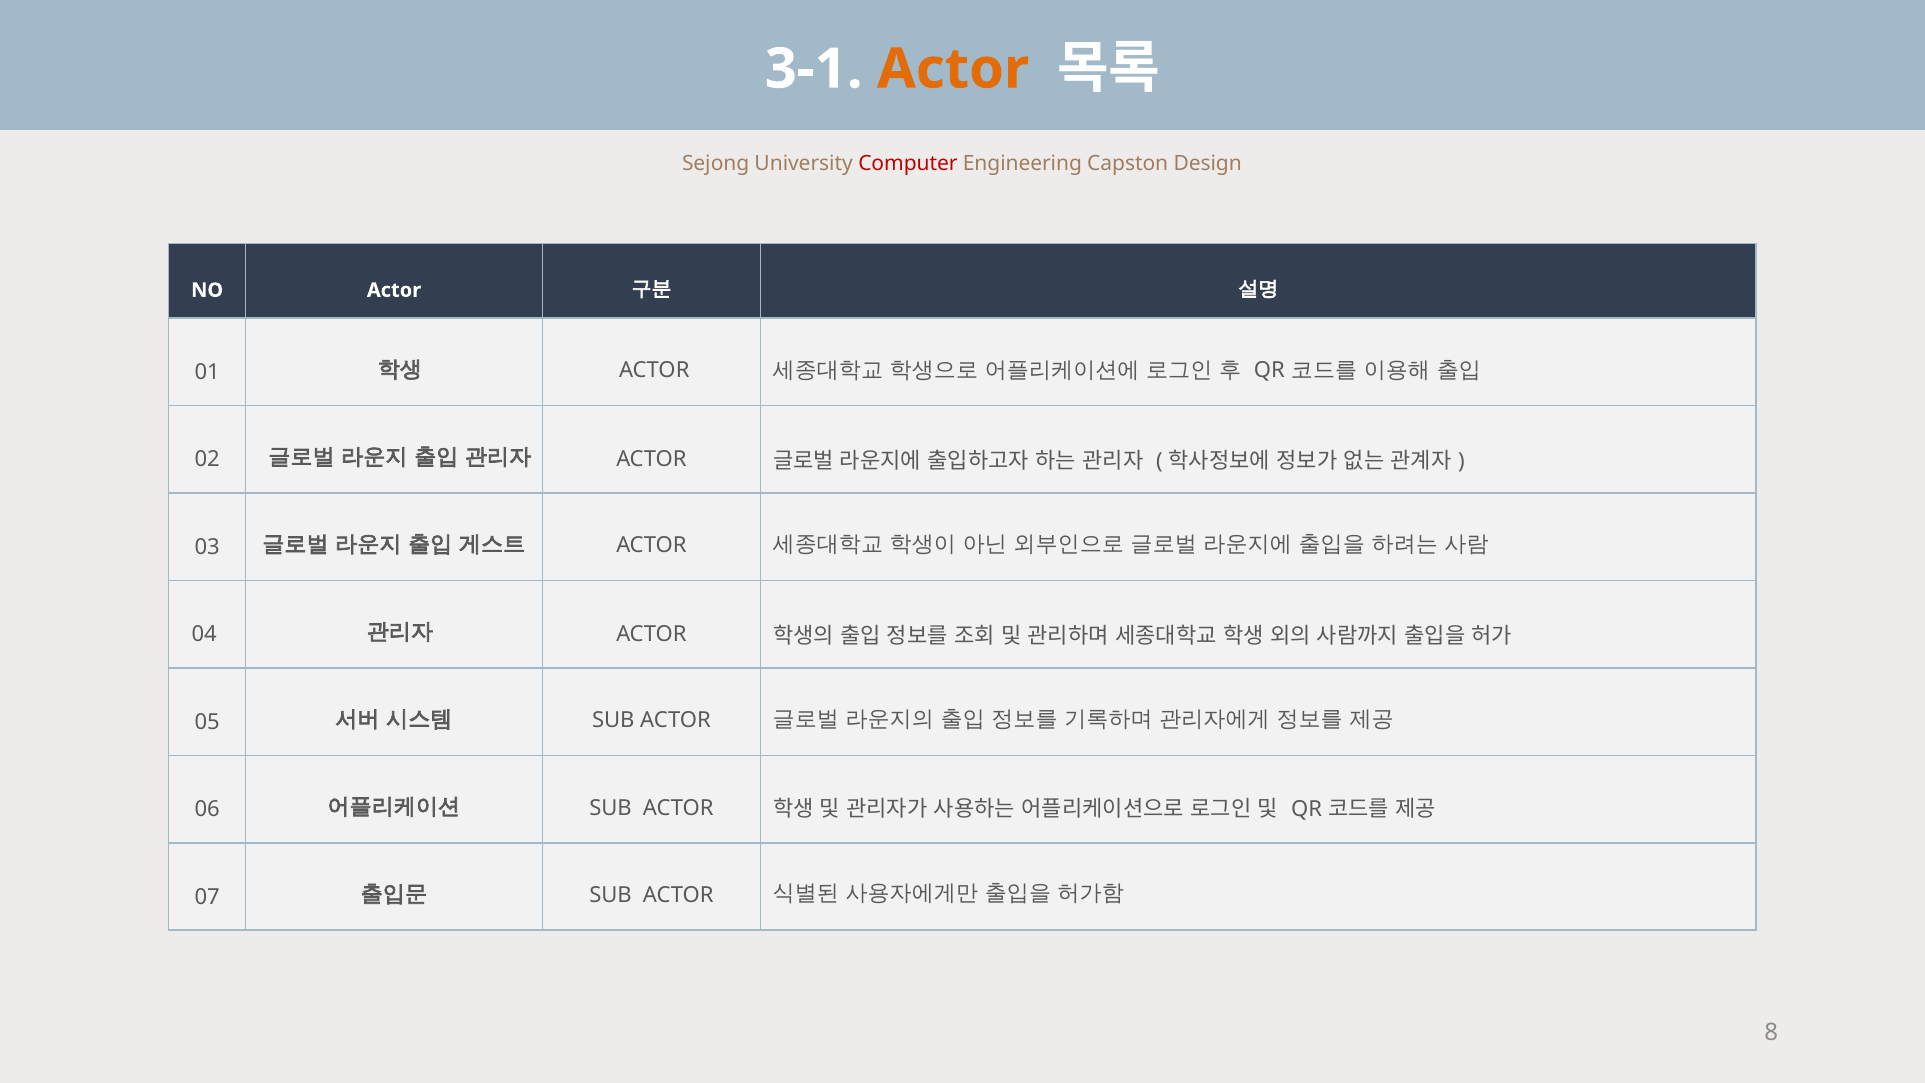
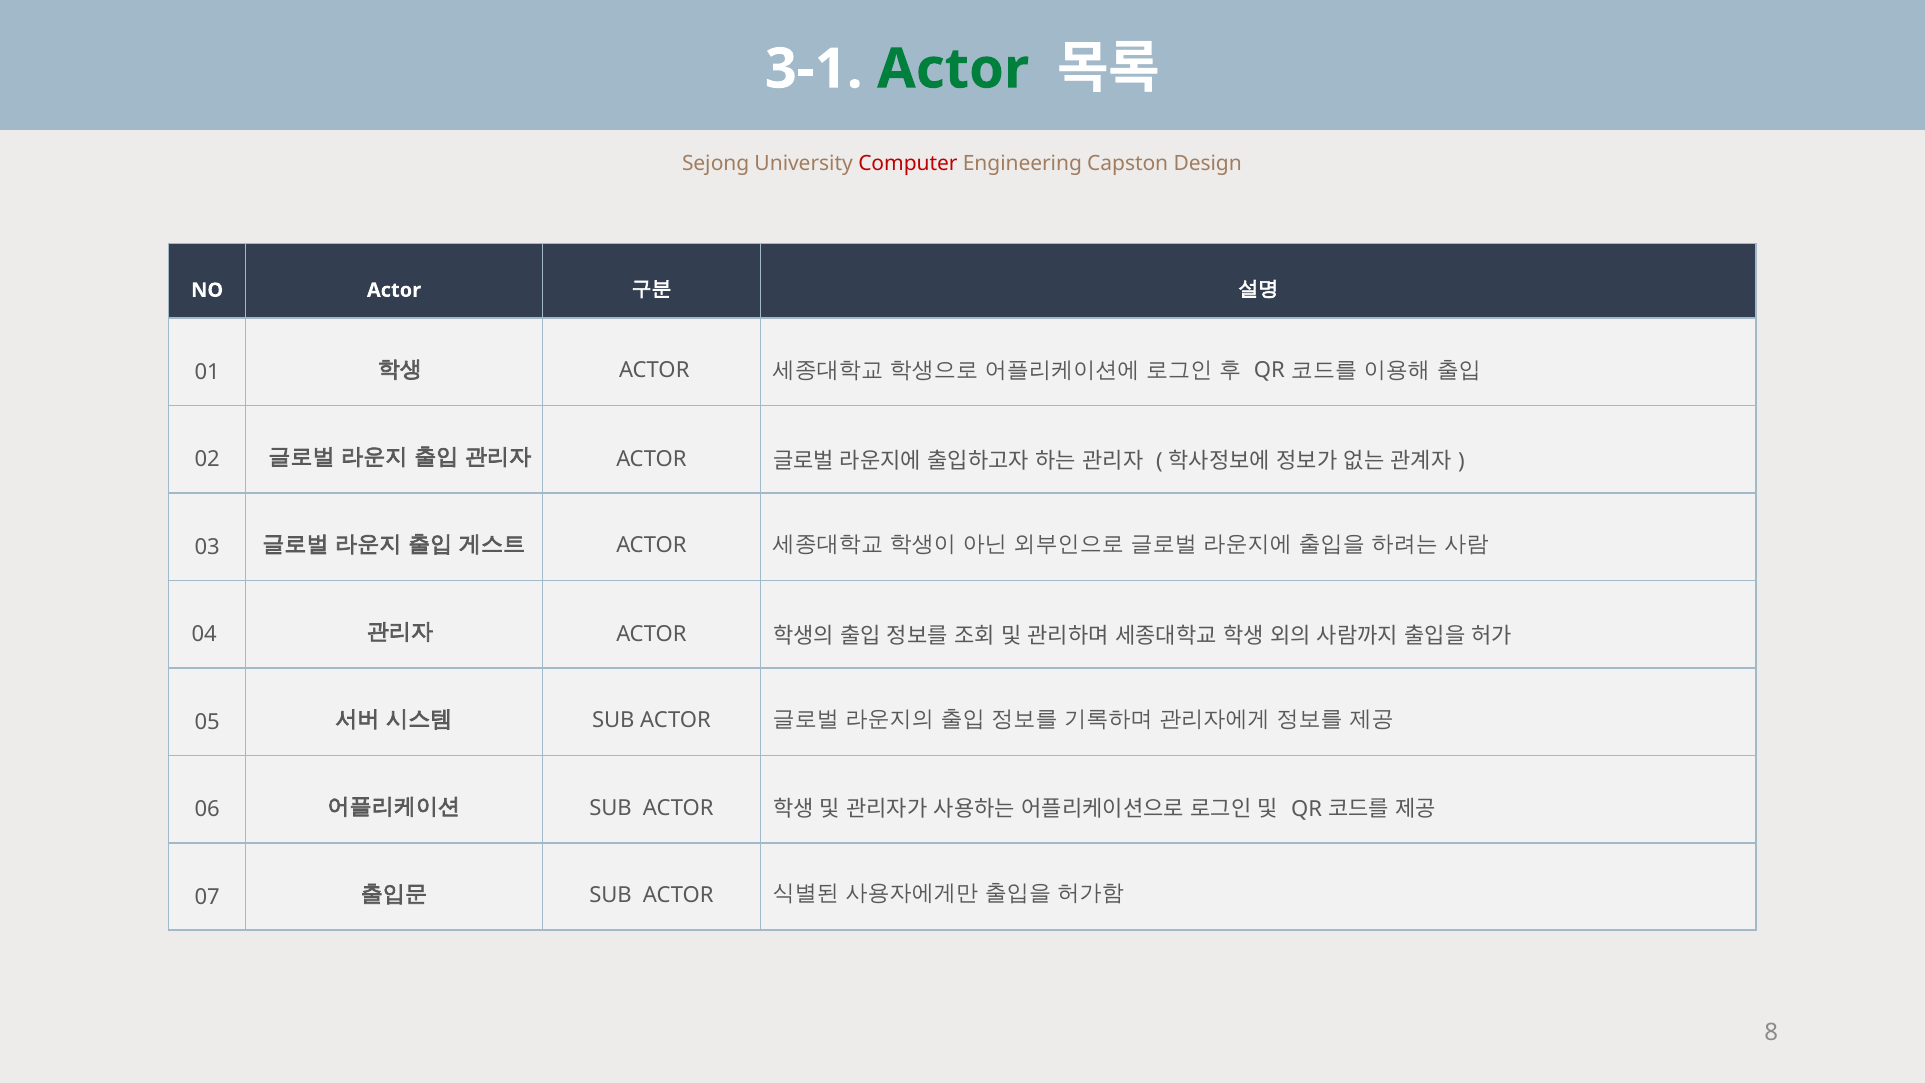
Actor at (953, 69) colour: orange -> green
